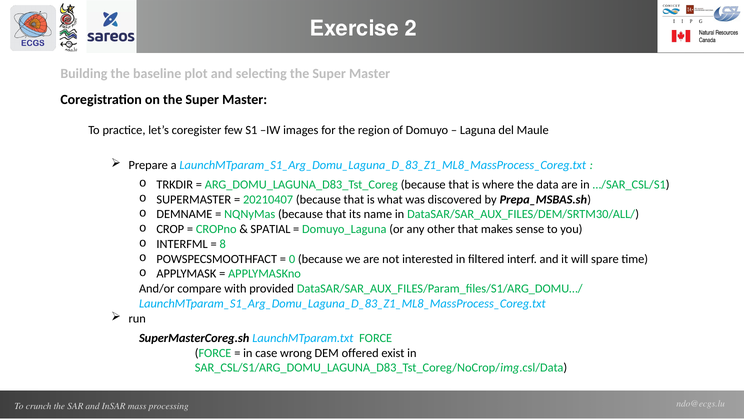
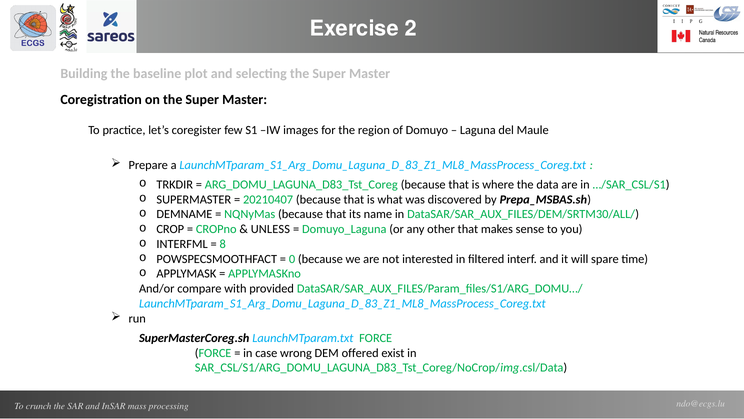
SPATIAL: SPATIAL -> UNLESS
